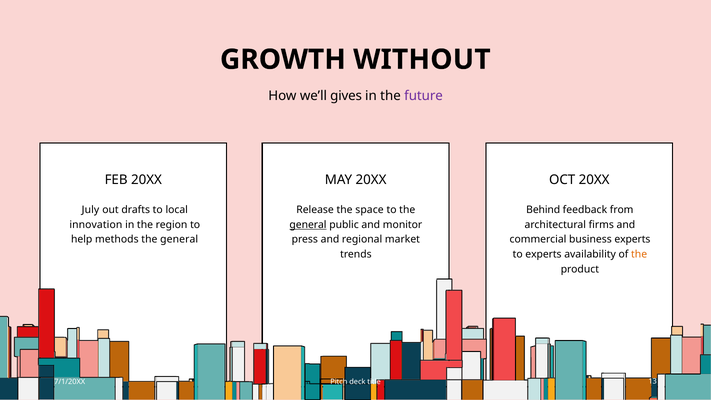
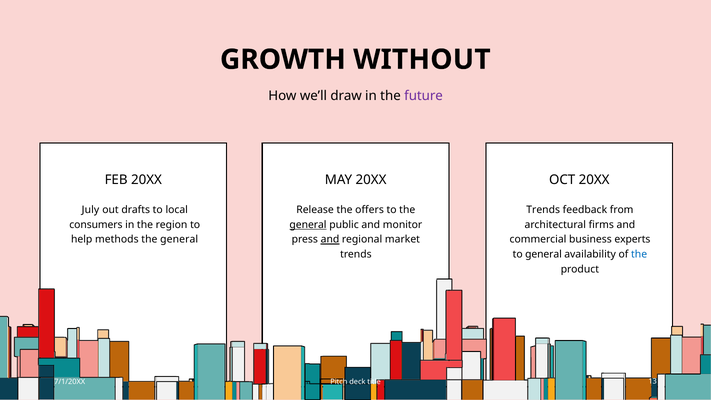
gives: gives -> draw
space: space -> offers
Behind at (543, 210): Behind -> Trends
innovation: innovation -> consumers
and at (330, 239) underline: none -> present
to experts: experts -> general
the at (639, 254) colour: orange -> blue
